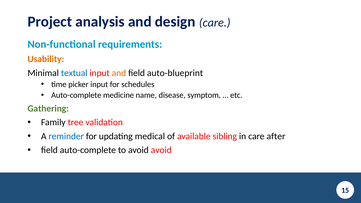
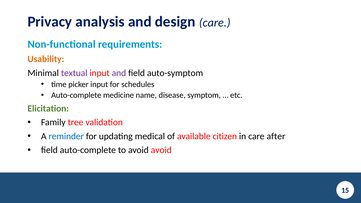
Project: Project -> Privacy
textual colour: blue -> purple
and at (119, 73) colour: orange -> purple
auto-blueprint: auto-blueprint -> auto-symptom
Gathering: Gathering -> Elicitation
sibling: sibling -> citizen
